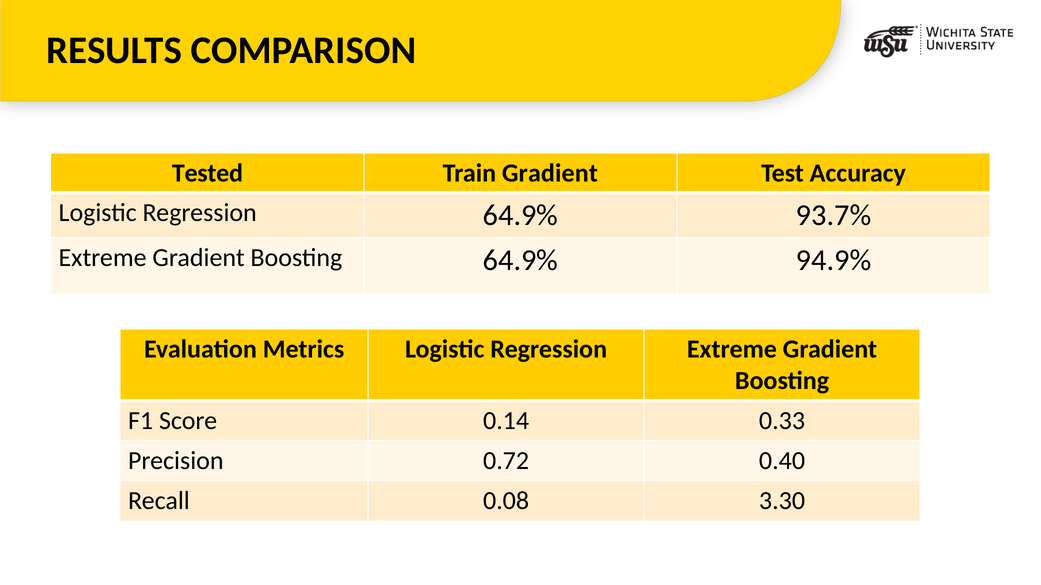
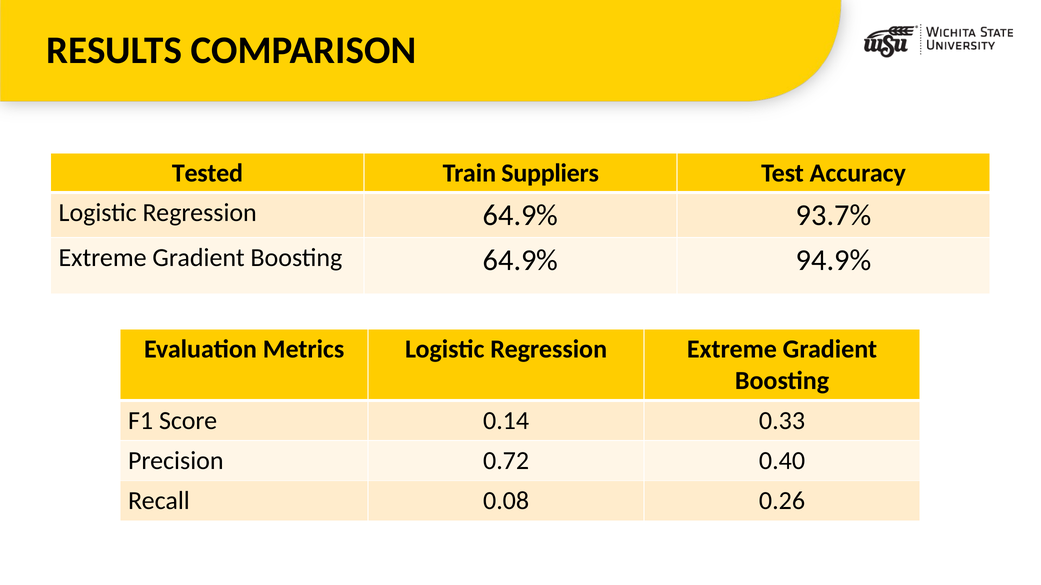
Train Gradient: Gradient -> Suppliers
3.30: 3.30 -> 0.26
